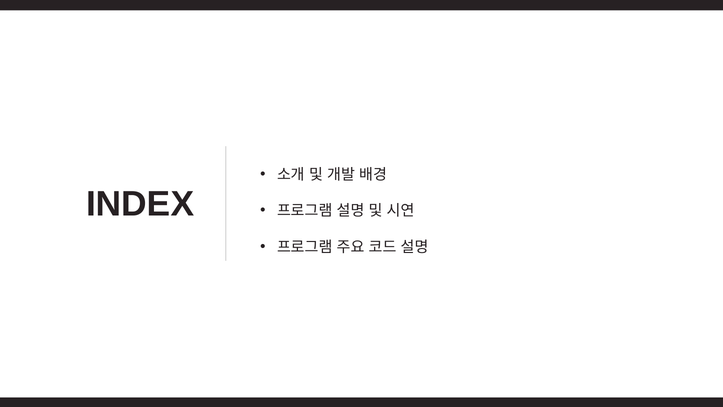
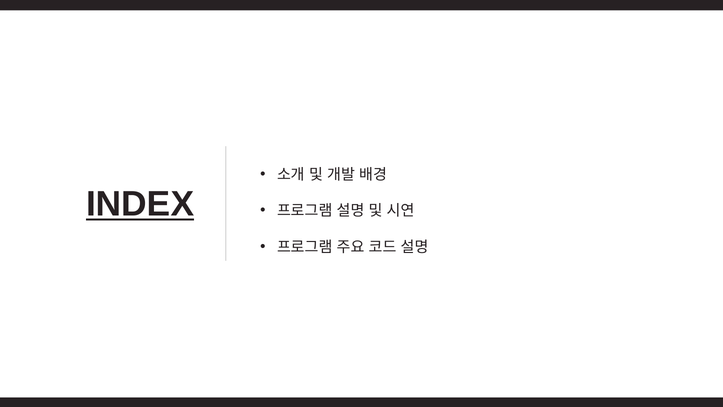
INDEX underline: none -> present
